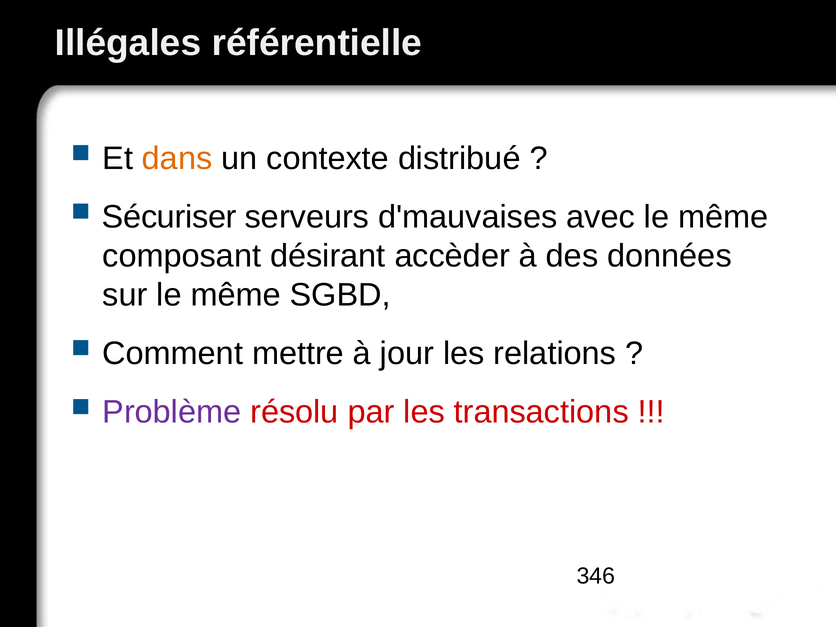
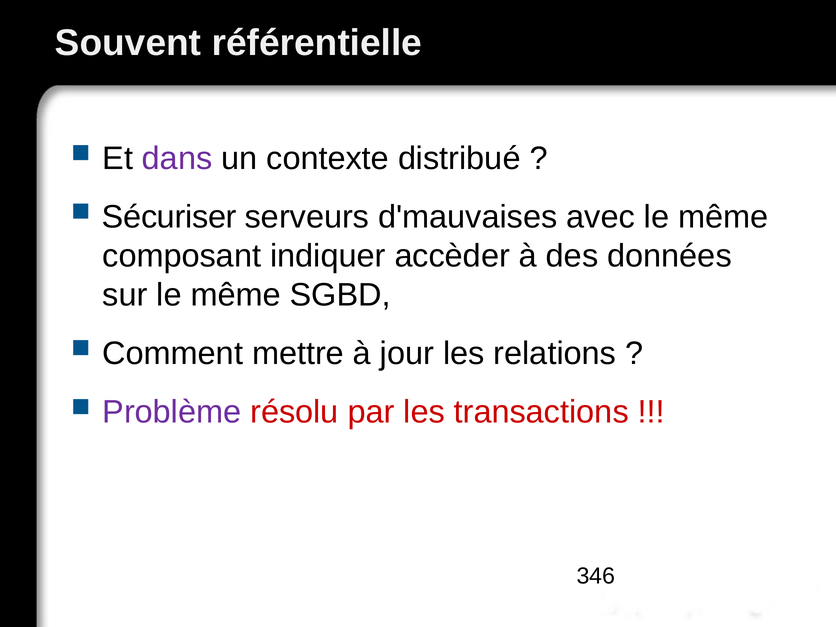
Illégales: Illégales -> Souvent
dans colour: orange -> purple
désirant: désirant -> indiquer
